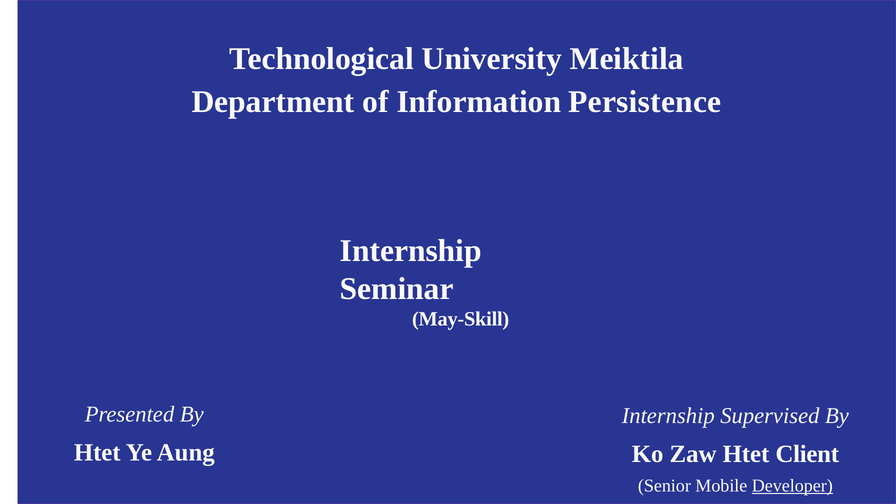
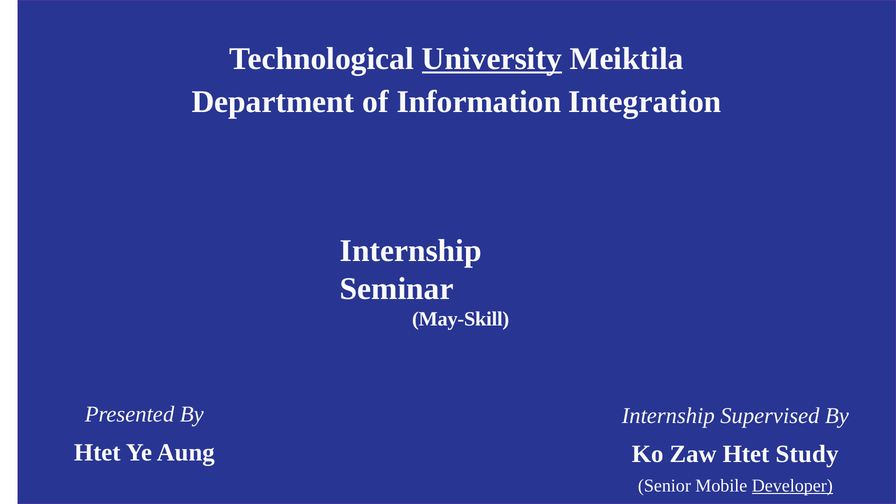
University underline: none -> present
Persistence: Persistence -> Integration
Client: Client -> Study
